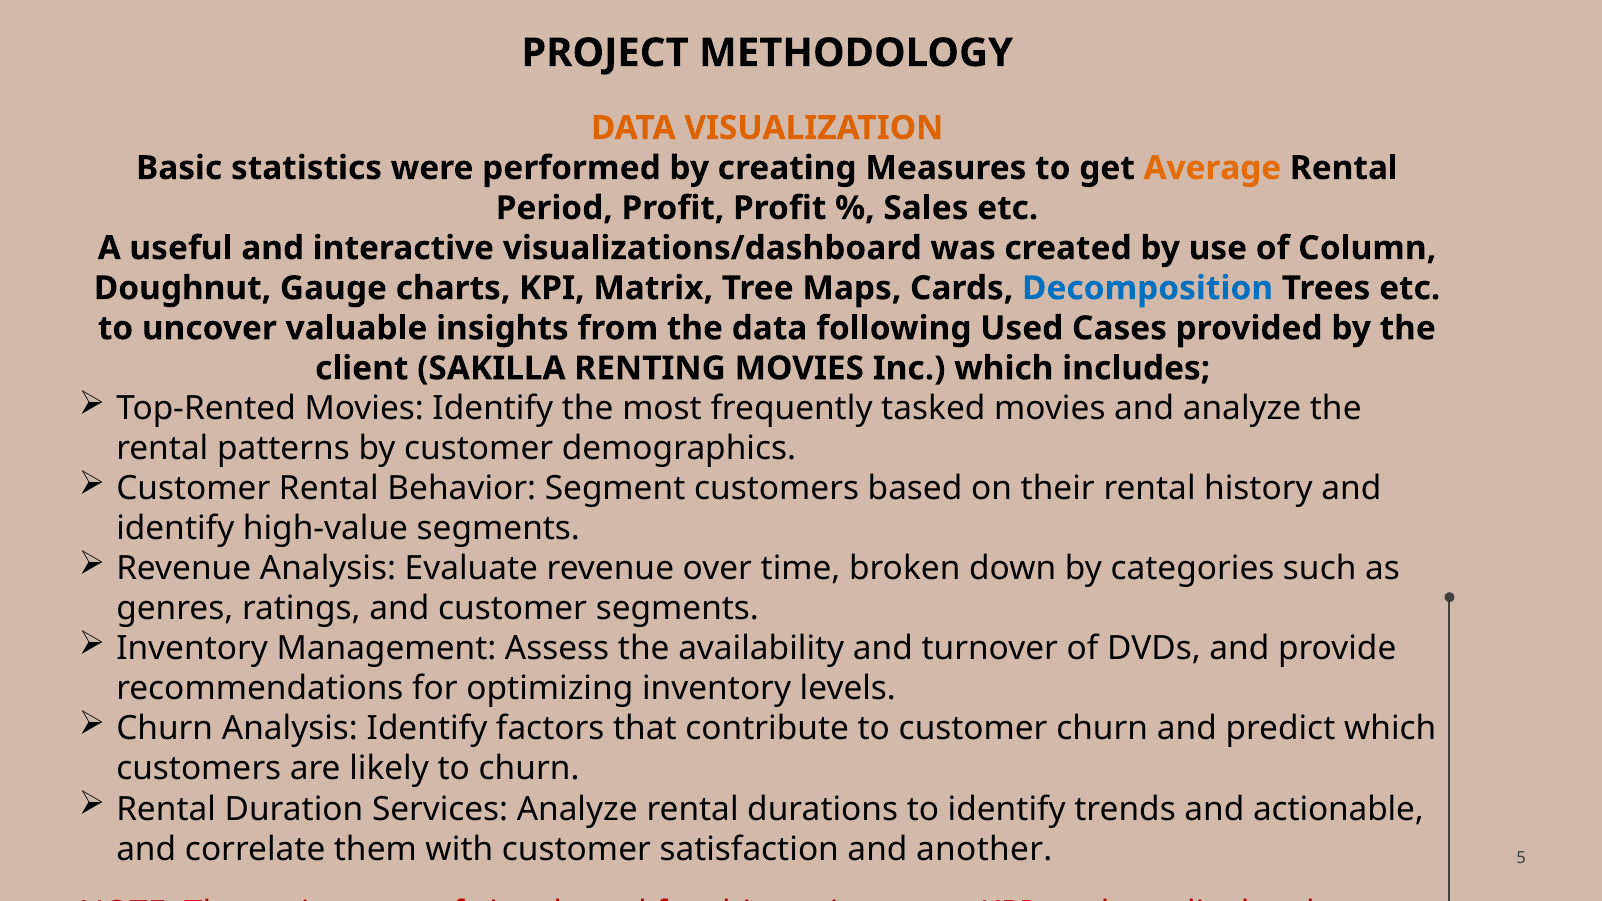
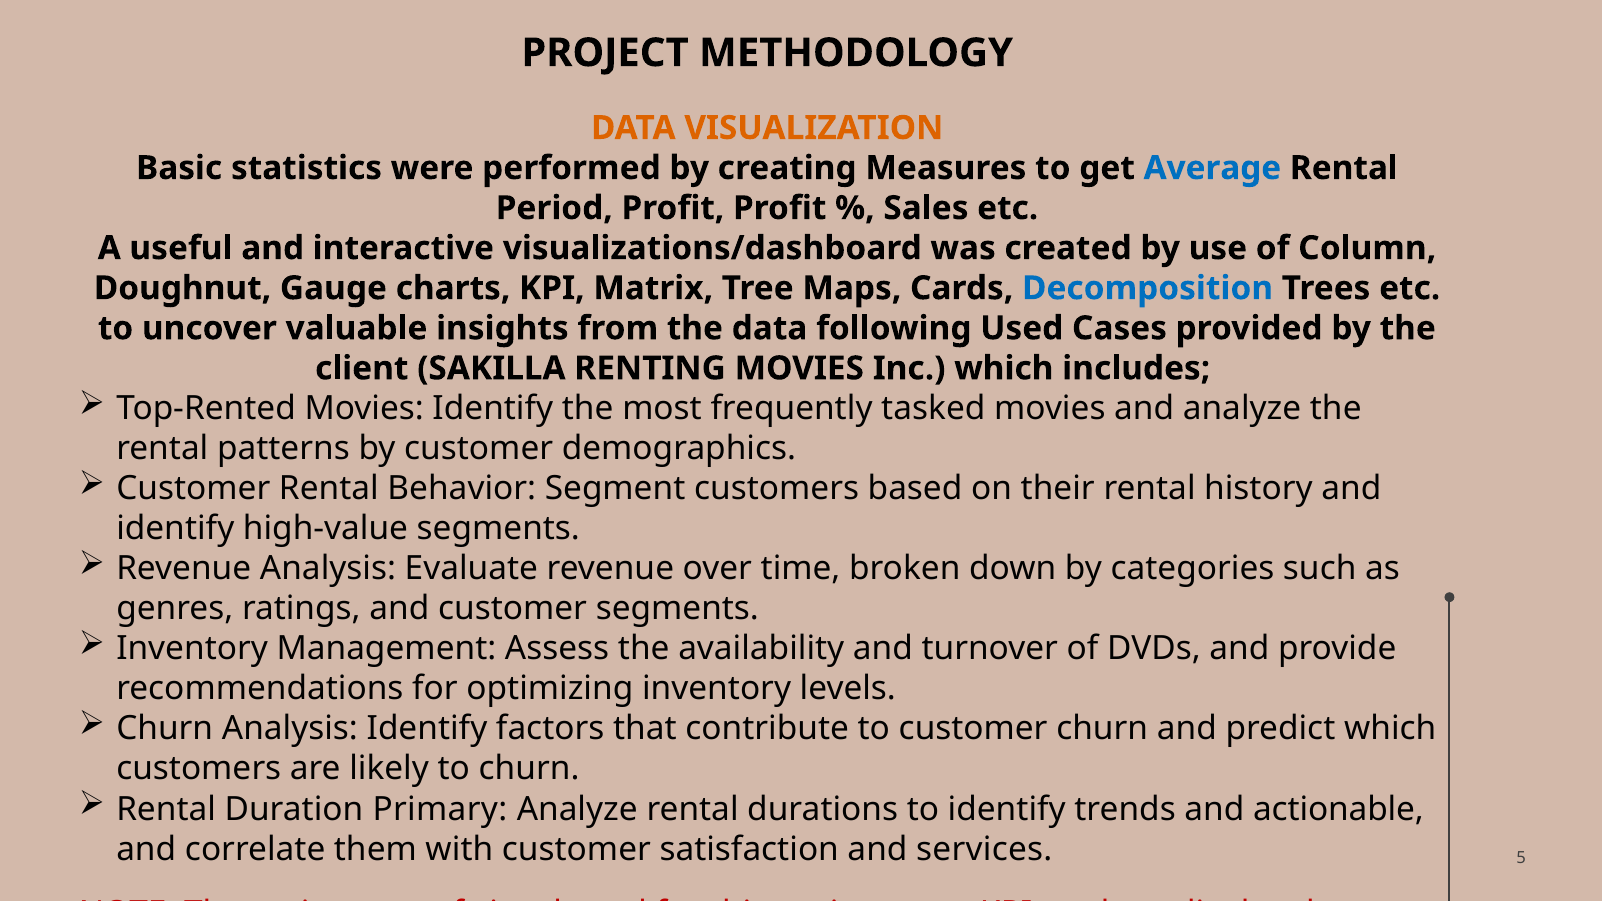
Average colour: orange -> blue
Services: Services -> Primary
another: another -> services
